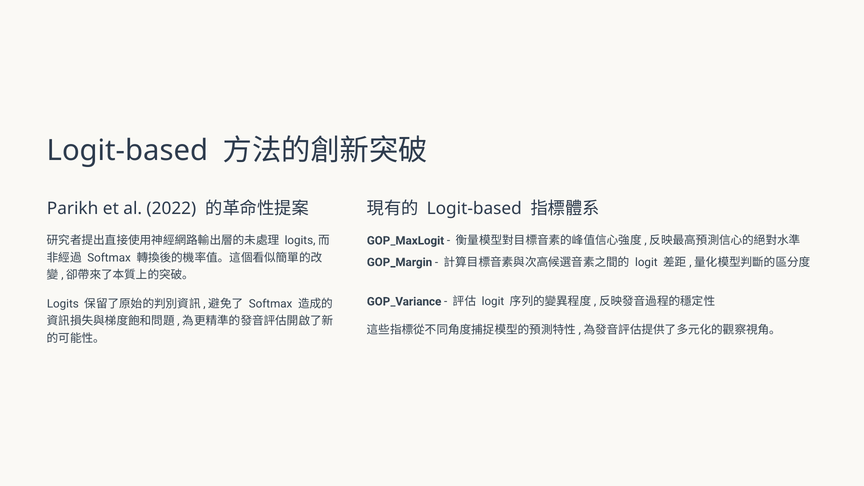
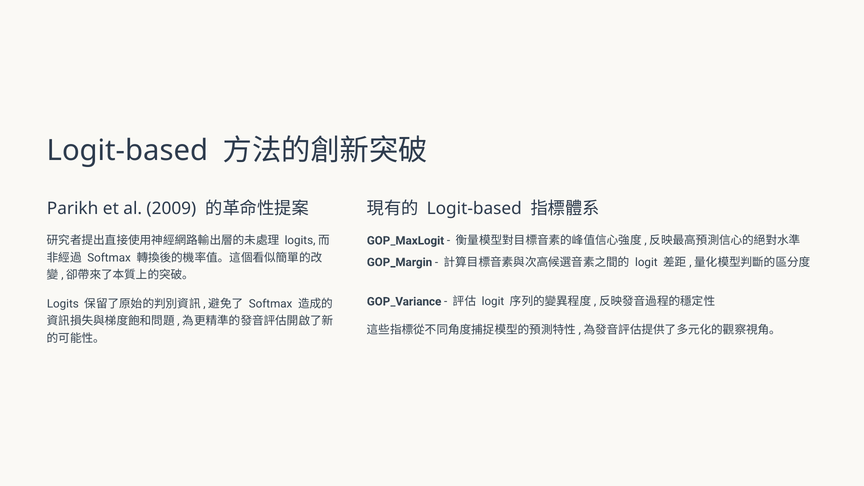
2022: 2022 -> 2009
